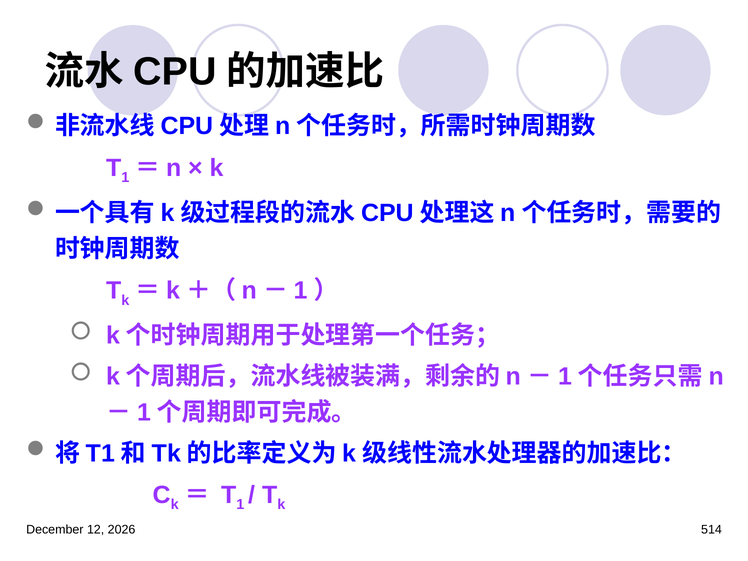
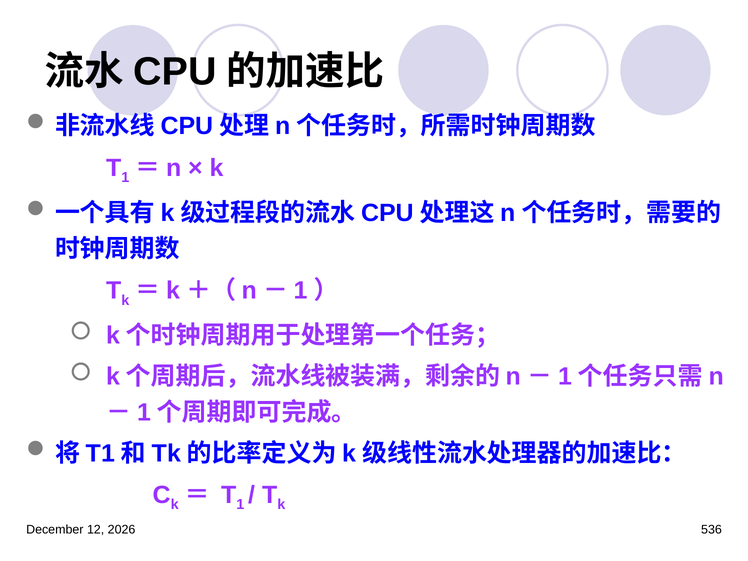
514: 514 -> 536
